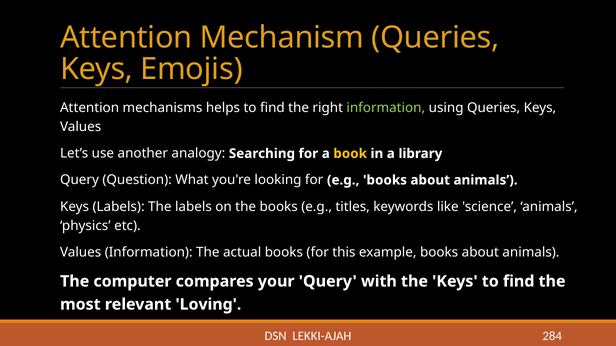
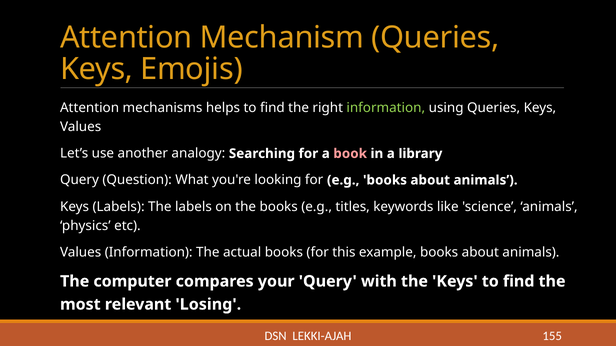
book colour: yellow -> pink
Loving: Loving -> Losing
284: 284 -> 155
